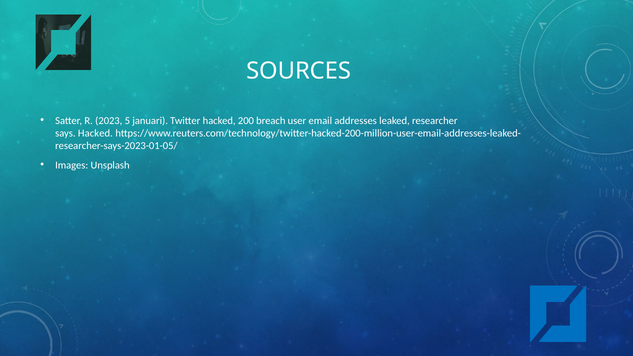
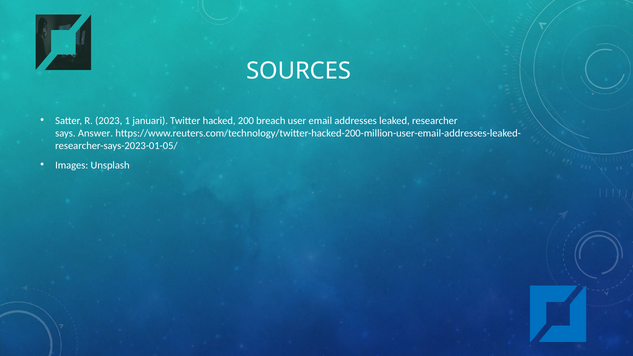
5: 5 -> 1
says Hacked: Hacked -> Answer
